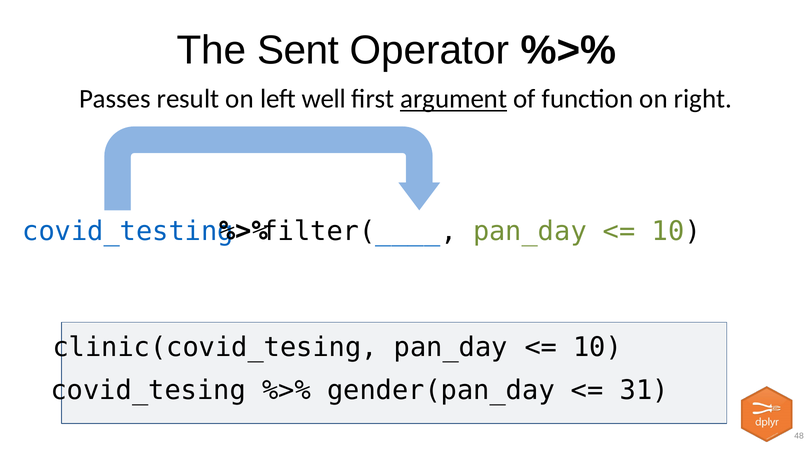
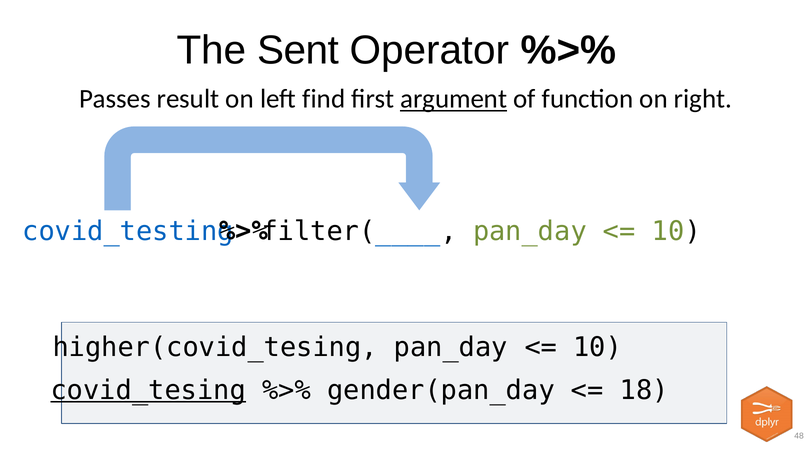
well: well -> find
clinic(covid_tesing: clinic(covid_tesing -> higher(covid_tesing
covid_tesing underline: none -> present
31: 31 -> 18
